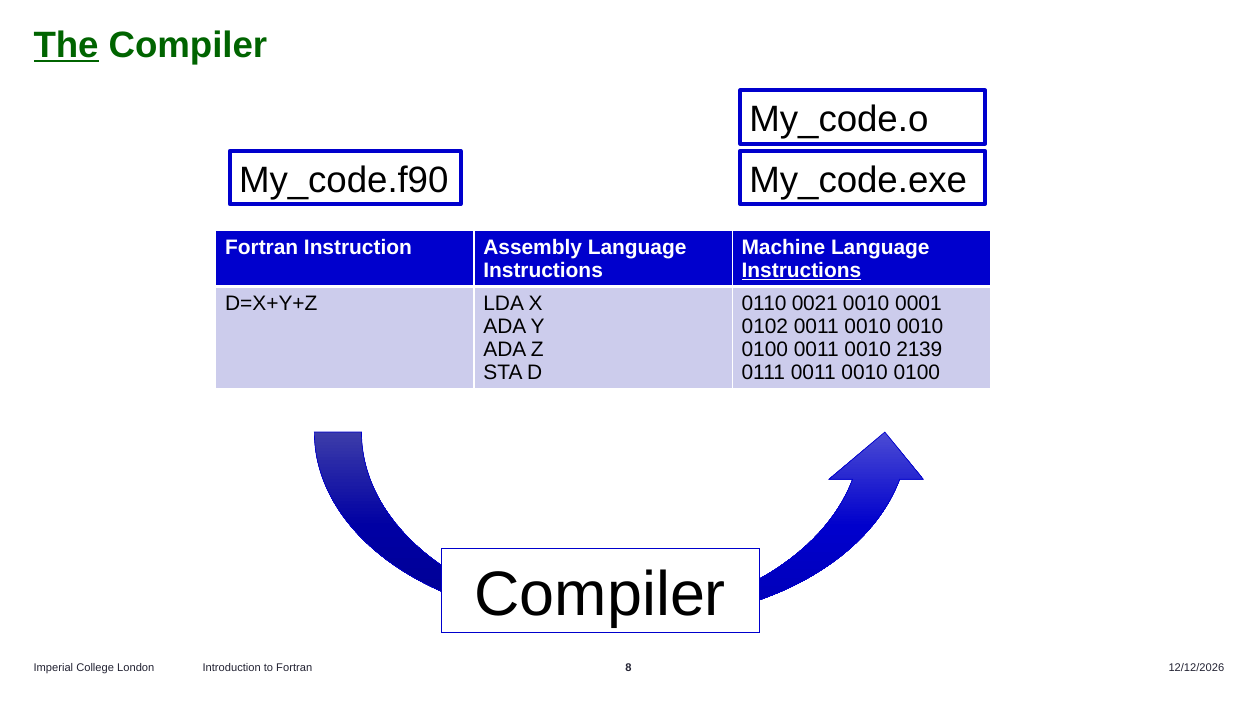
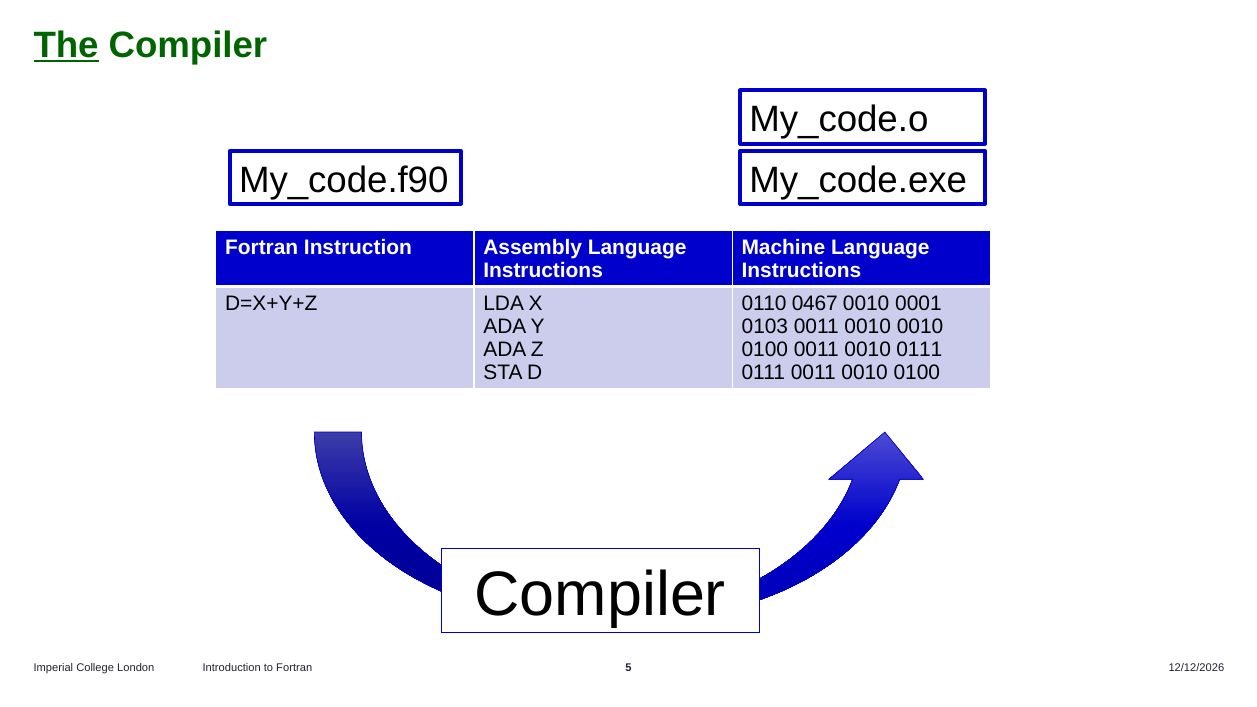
Instructions at (801, 270) underline: present -> none
0021: 0021 -> 0467
0102: 0102 -> 0103
0010 2139: 2139 -> 0111
8: 8 -> 5
